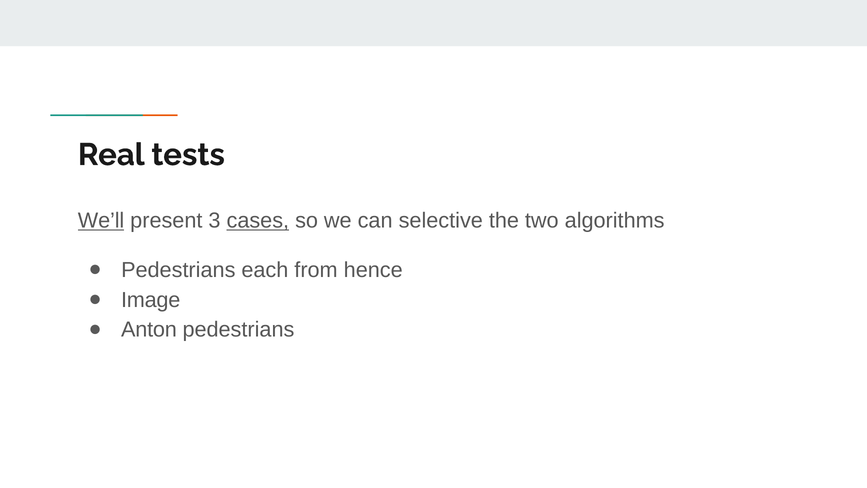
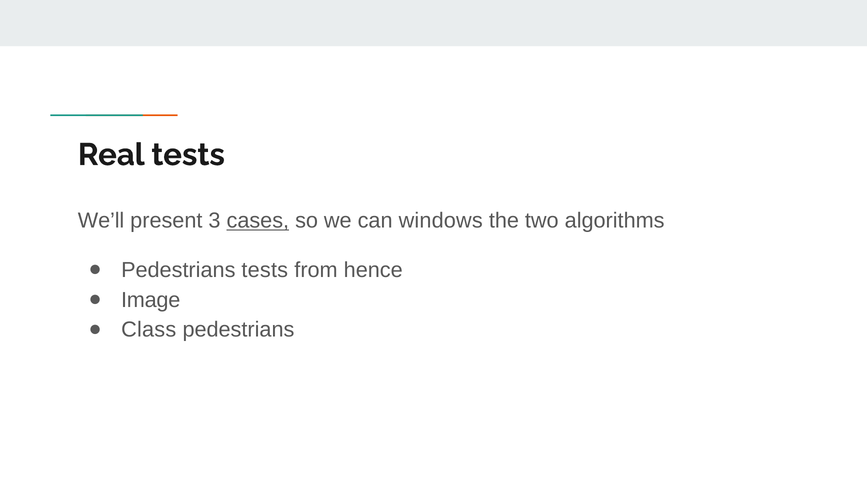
We’ll underline: present -> none
selective: selective -> windows
Pedestrians each: each -> tests
Anton: Anton -> Class
